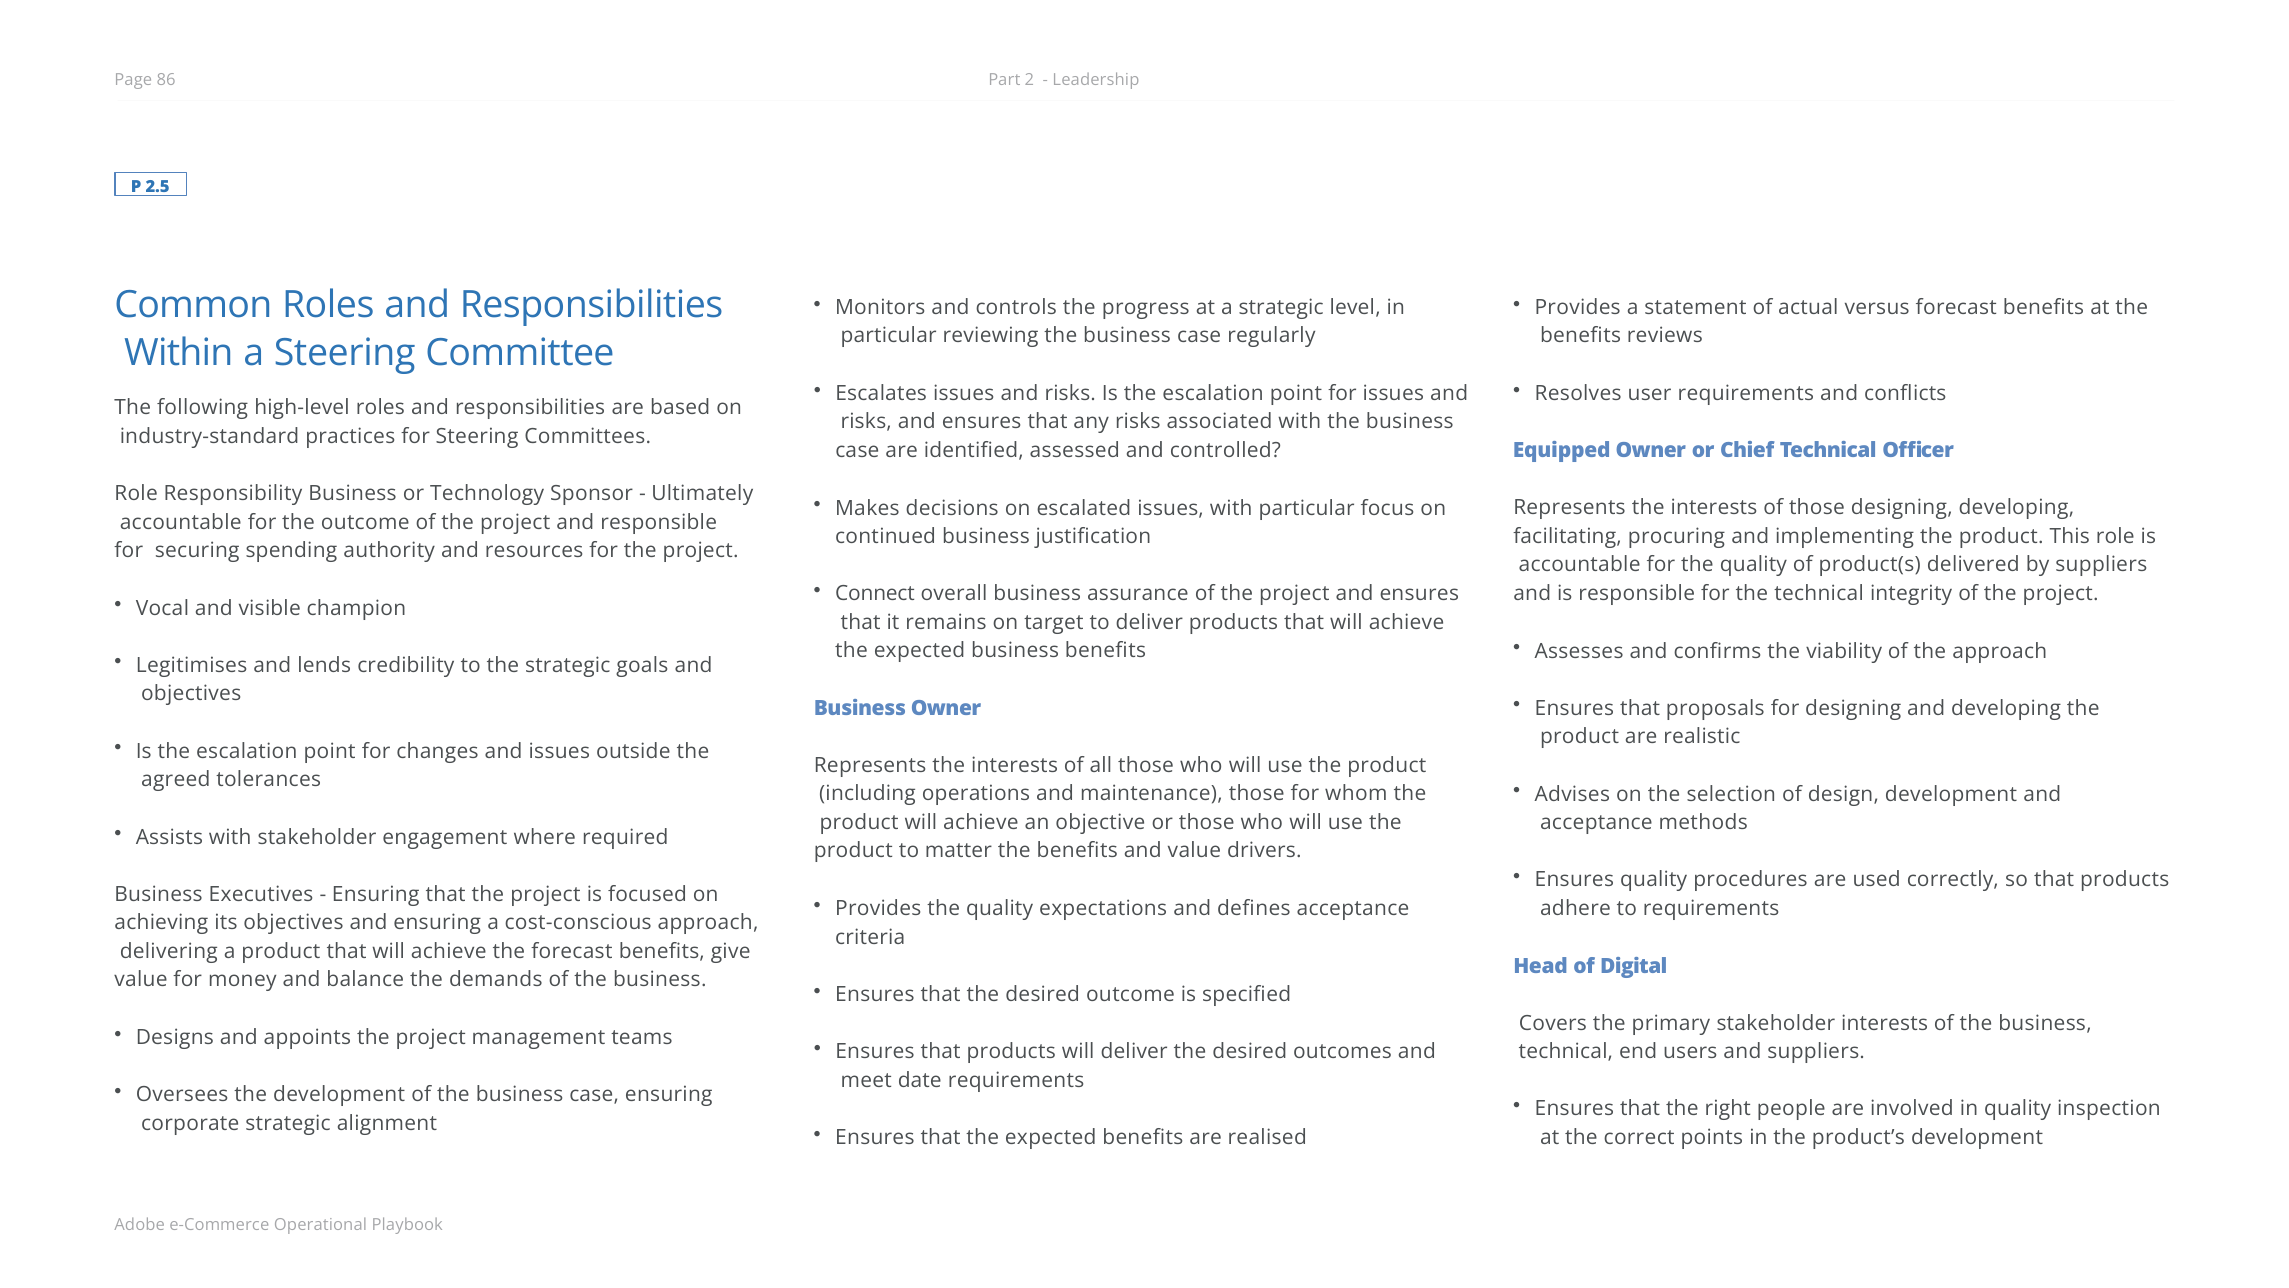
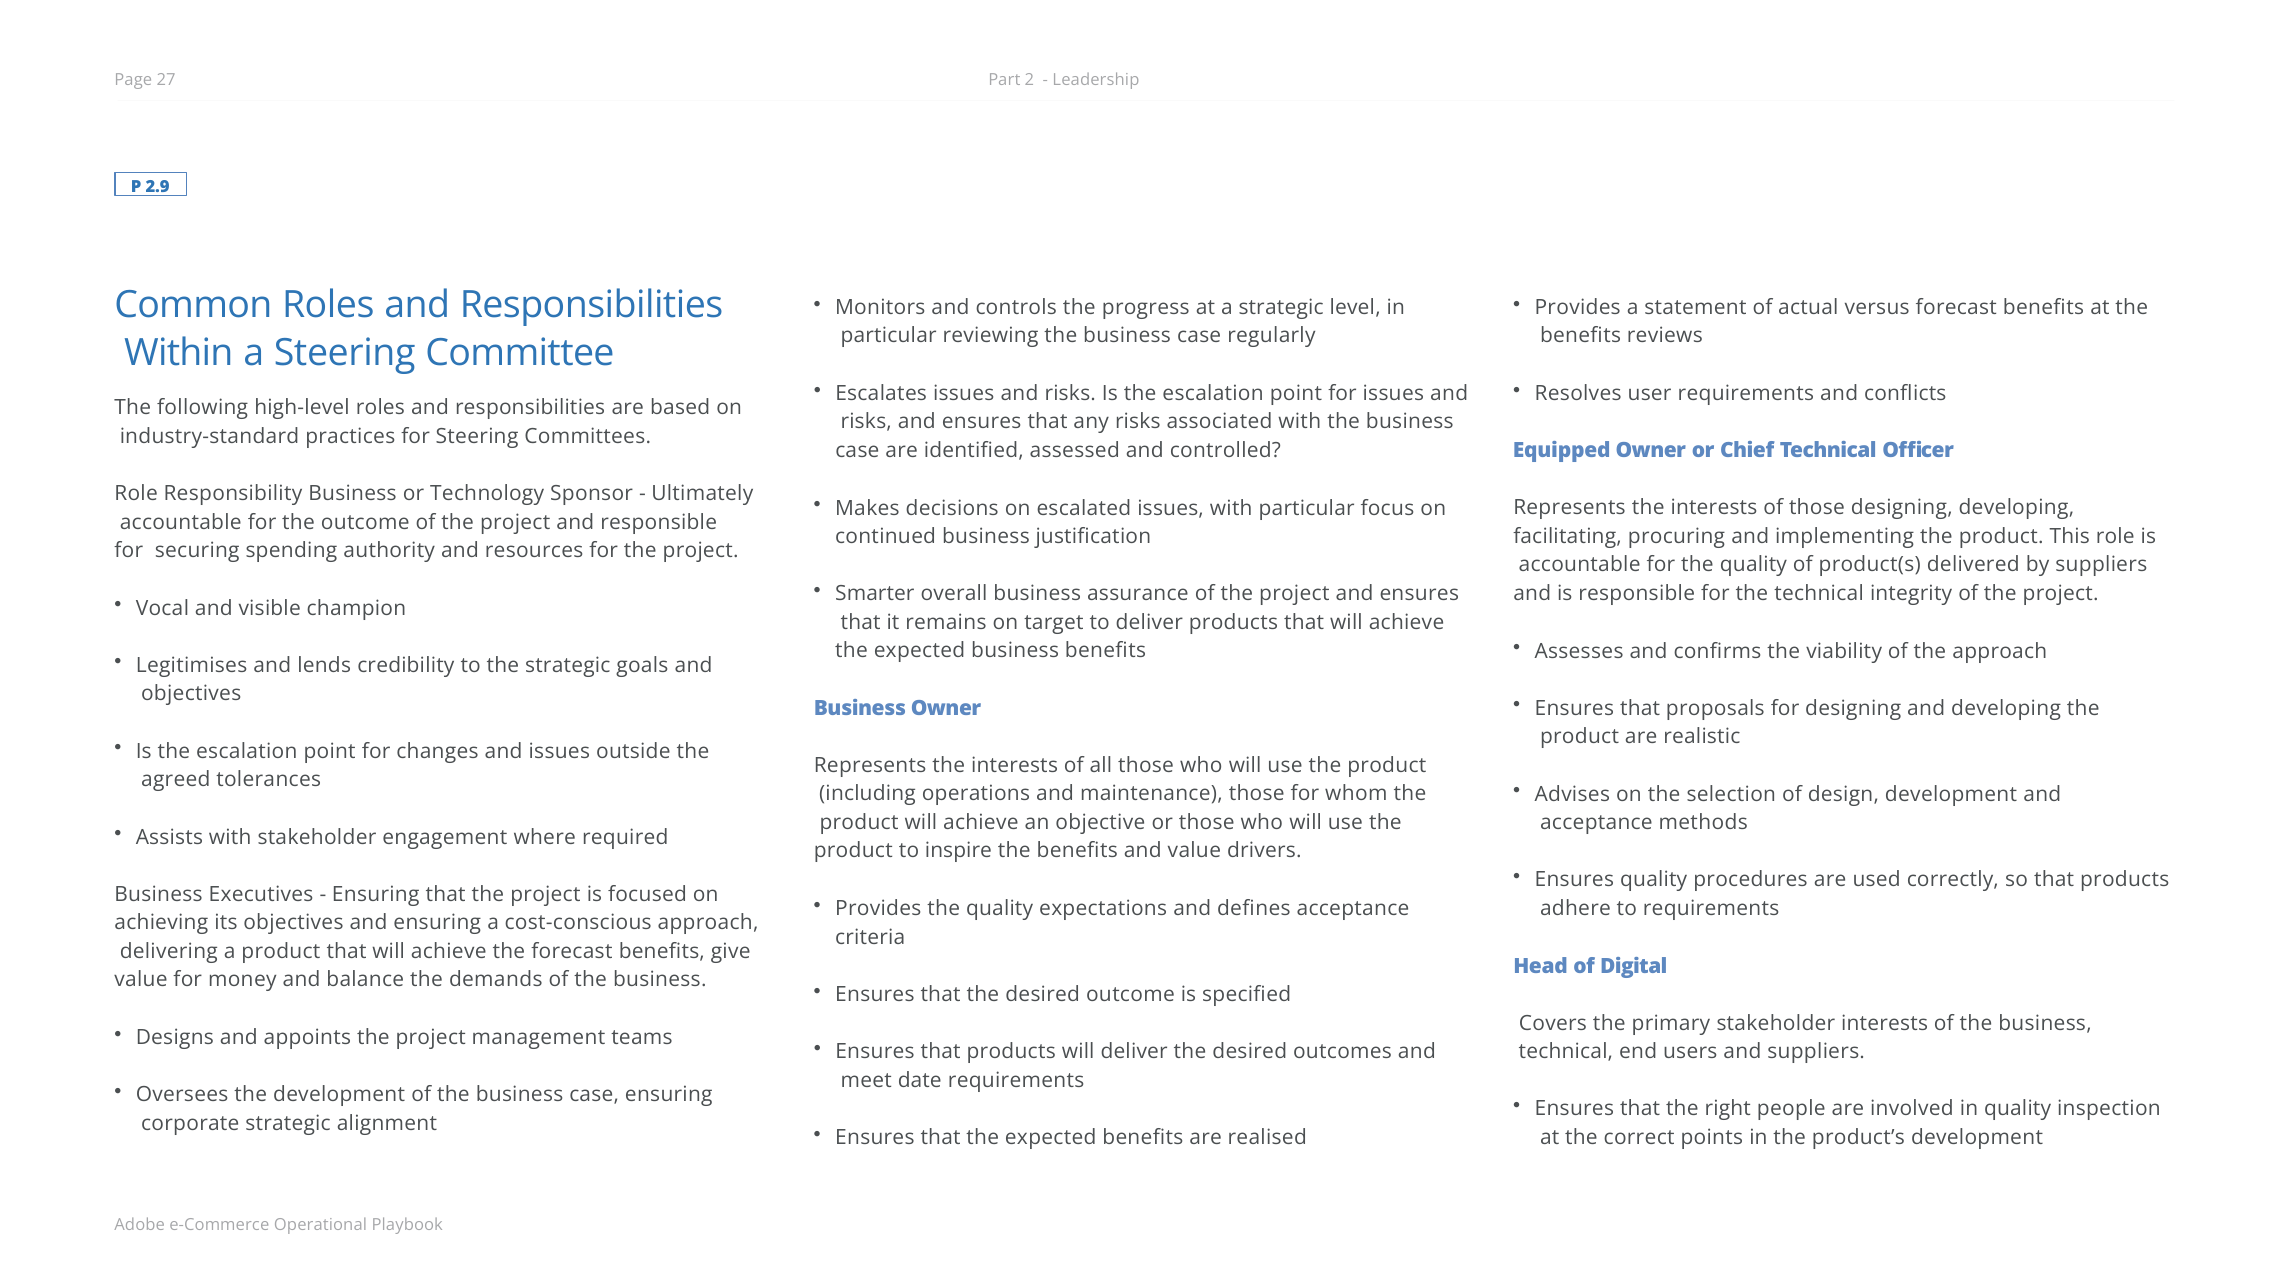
86: 86 -> 27
2.5: 2.5 -> 2.9
Connect: Connect -> Smarter
matter: matter -> inspire
